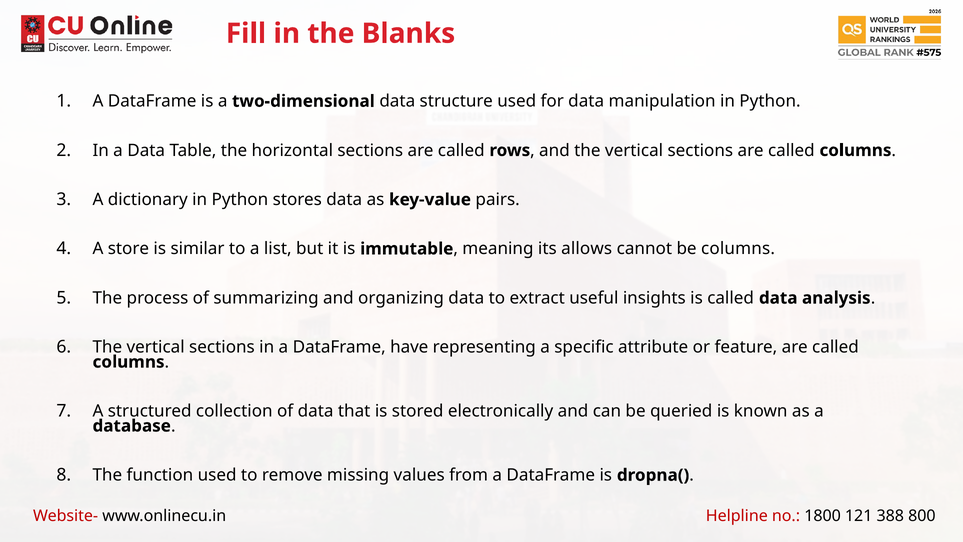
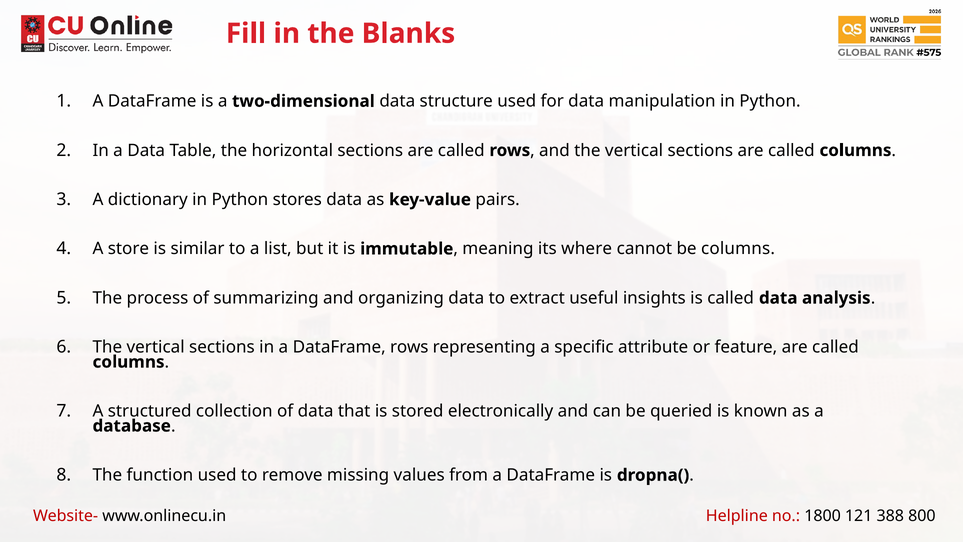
allows: allows -> where
DataFrame have: have -> rows
